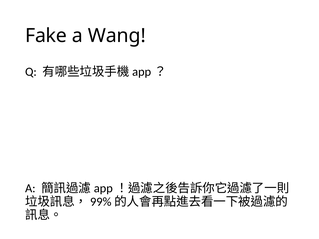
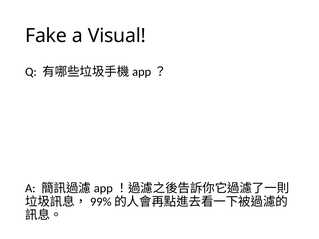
Wang: Wang -> Visual
